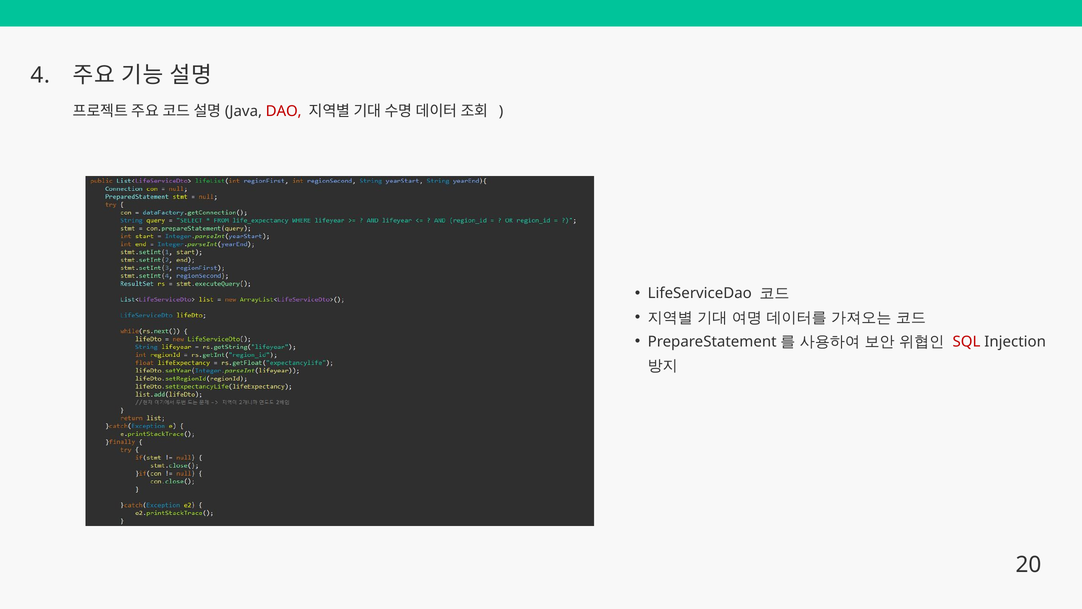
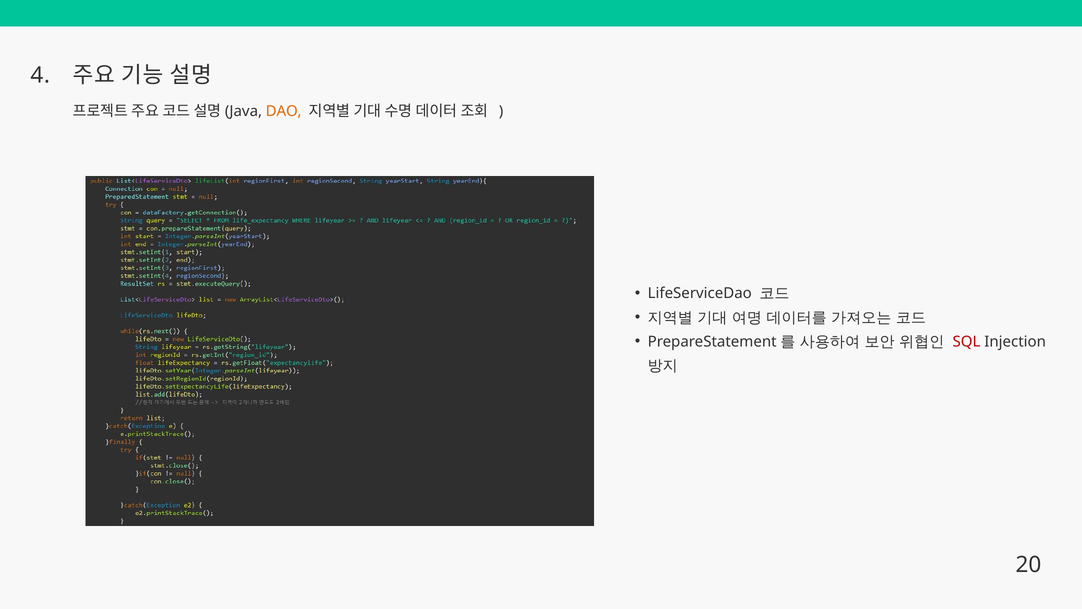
DAO colour: red -> orange
